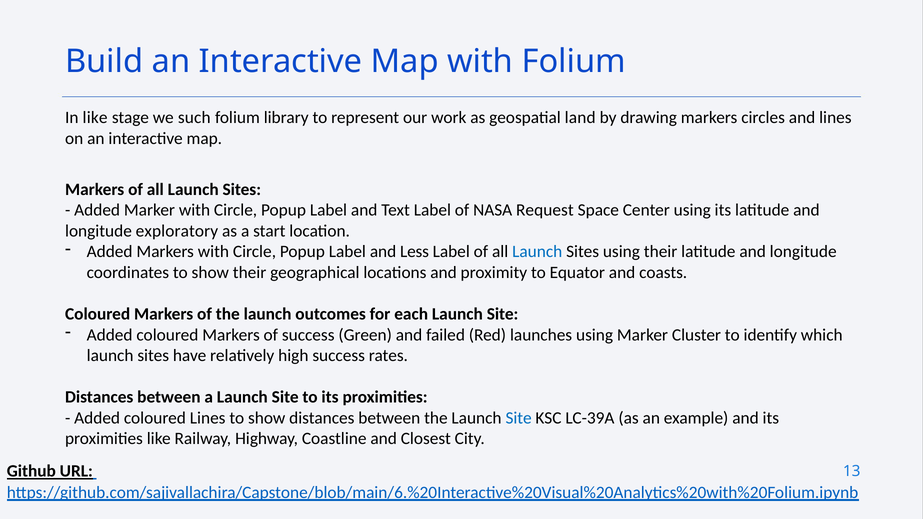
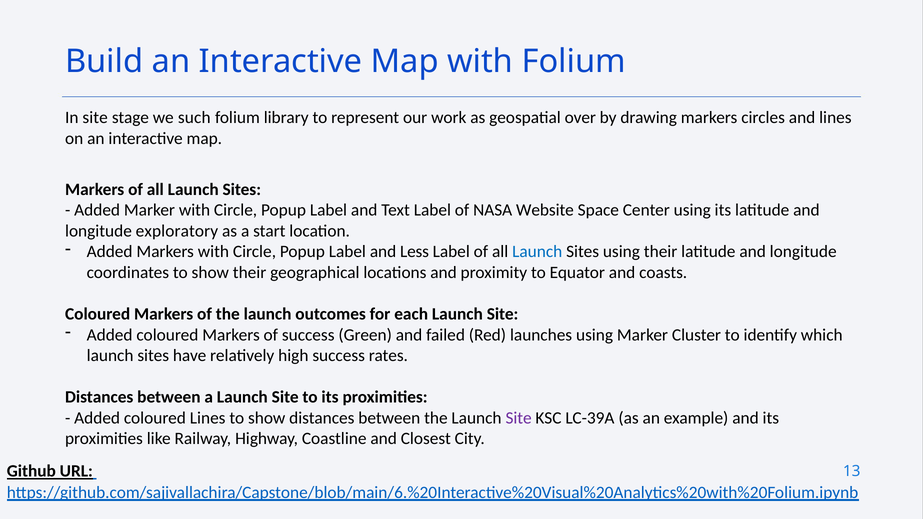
In like: like -> site
land: land -> over
Request: Request -> Website
Site at (519, 418) colour: blue -> purple
